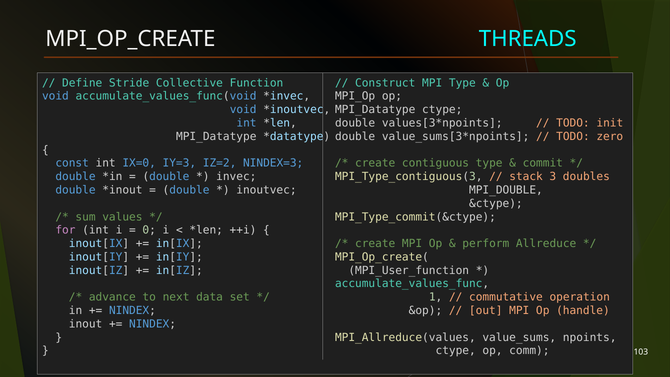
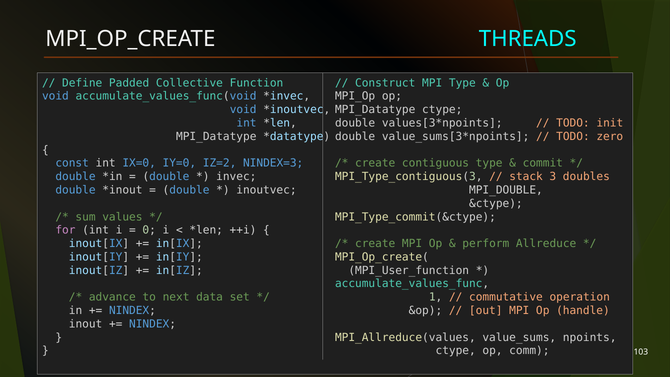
Stride: Stride -> Padded
IY=3: IY=3 -> IY=0
